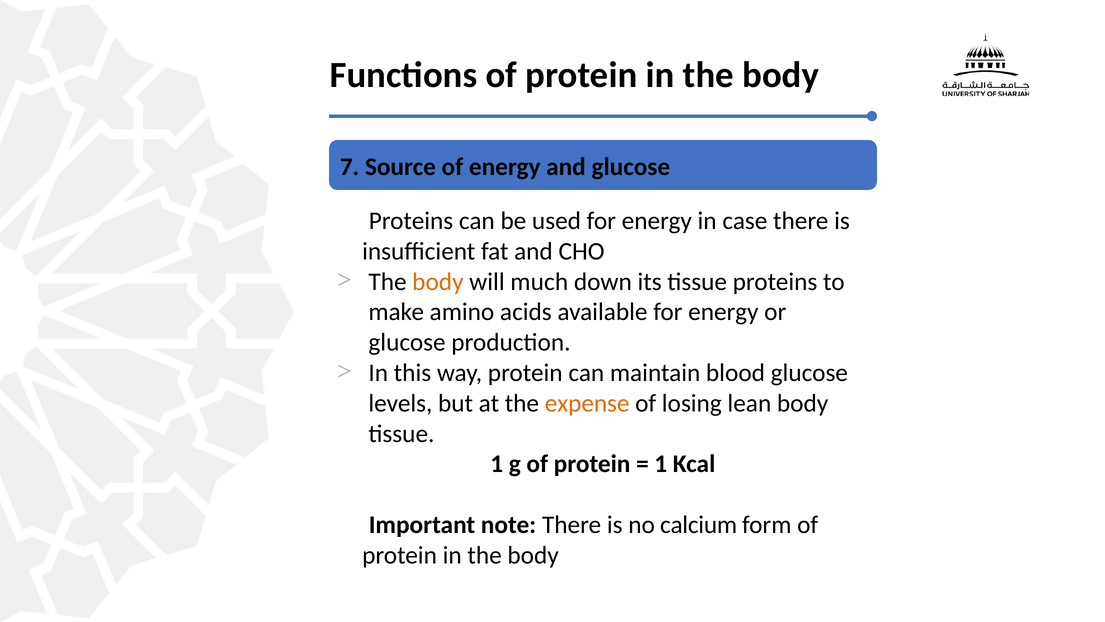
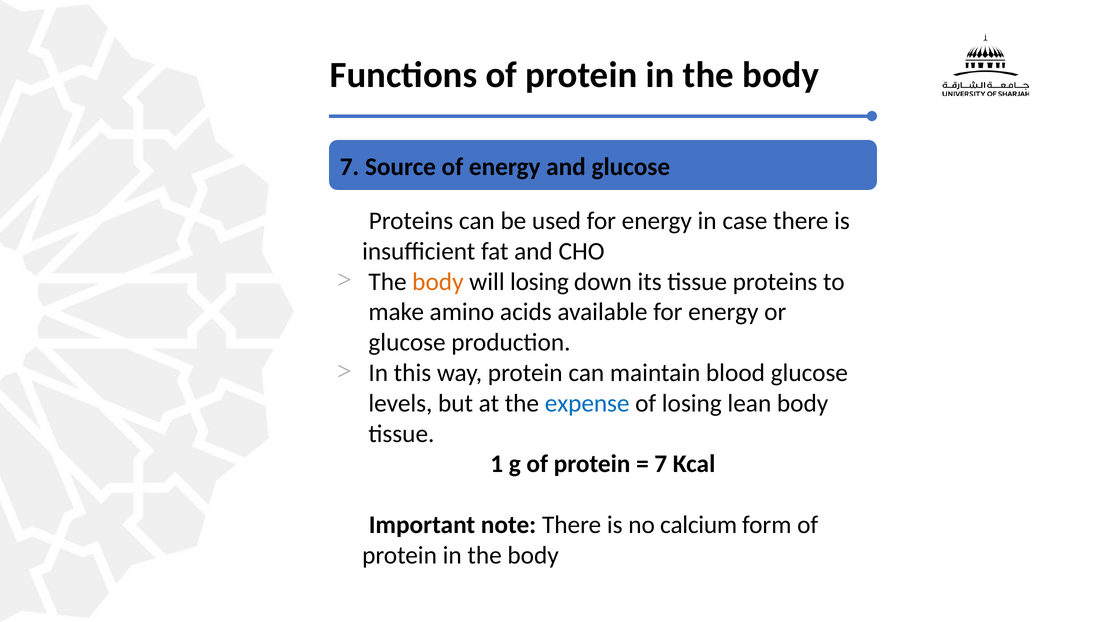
will much: much -> losing
expense colour: orange -> blue
1 at (661, 464): 1 -> 7
